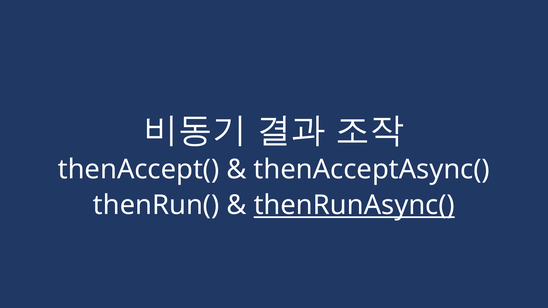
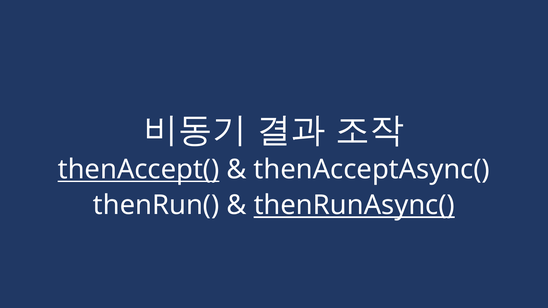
thenAccept( underline: none -> present
